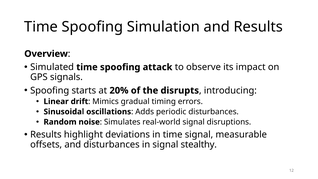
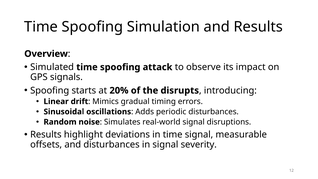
stealthy: stealthy -> severity
